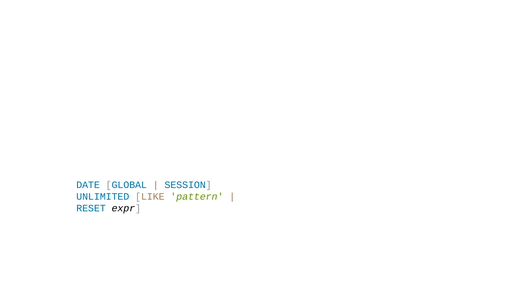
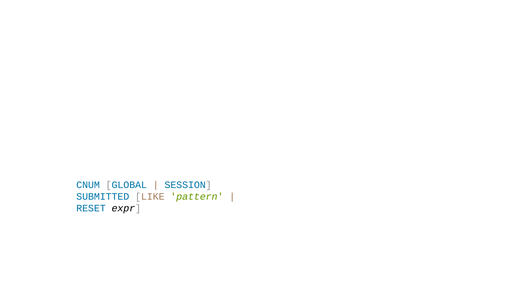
DATE: DATE -> CNUM
UNLIMITED: UNLIMITED -> SUBMITTED
